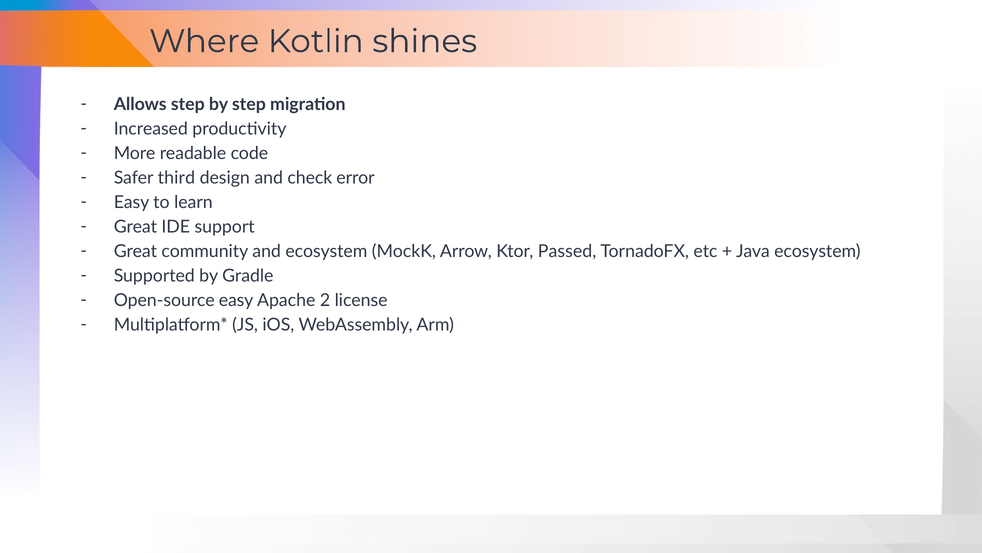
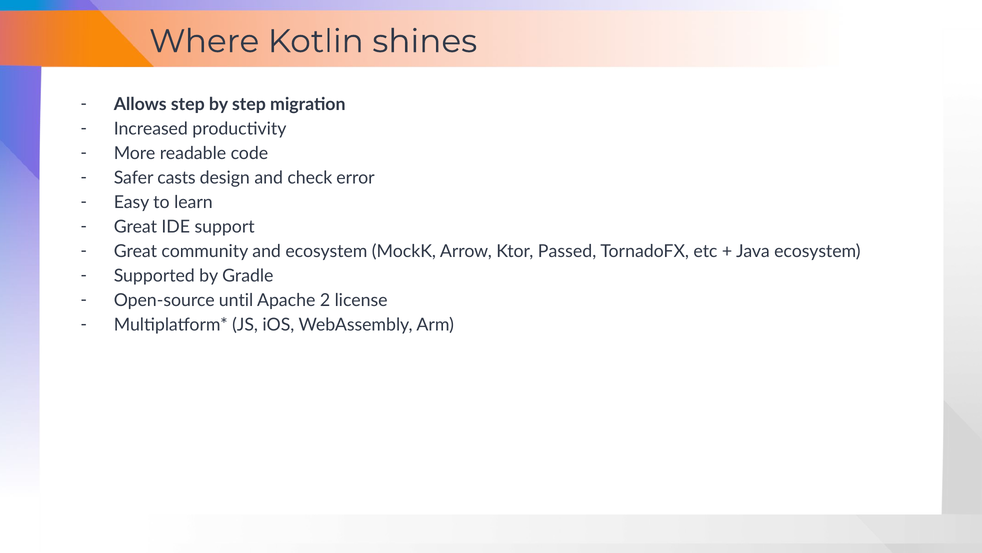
third: third -> casts
Open-source easy: easy -> until
